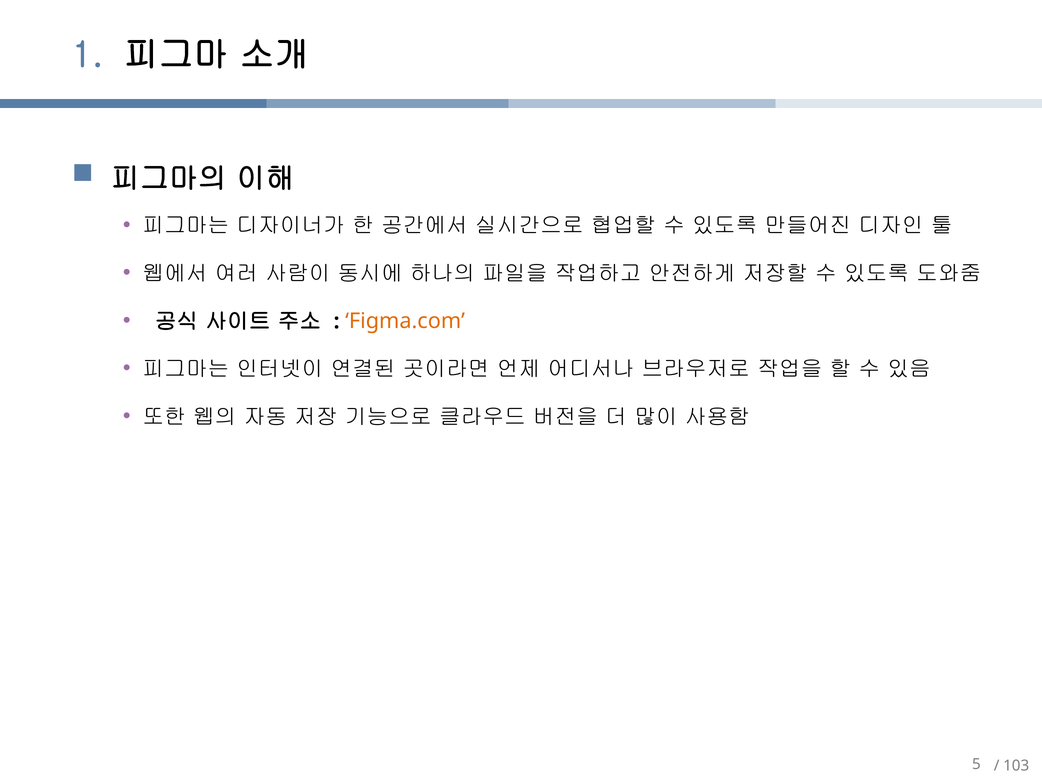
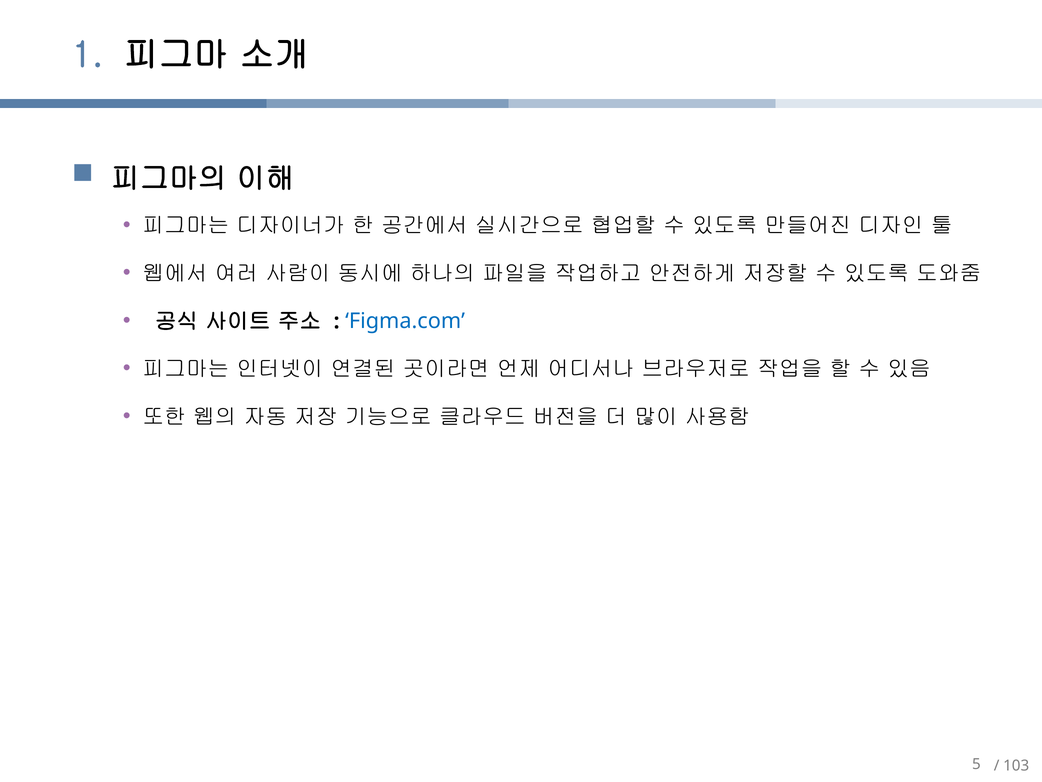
Figma.com colour: orange -> blue
